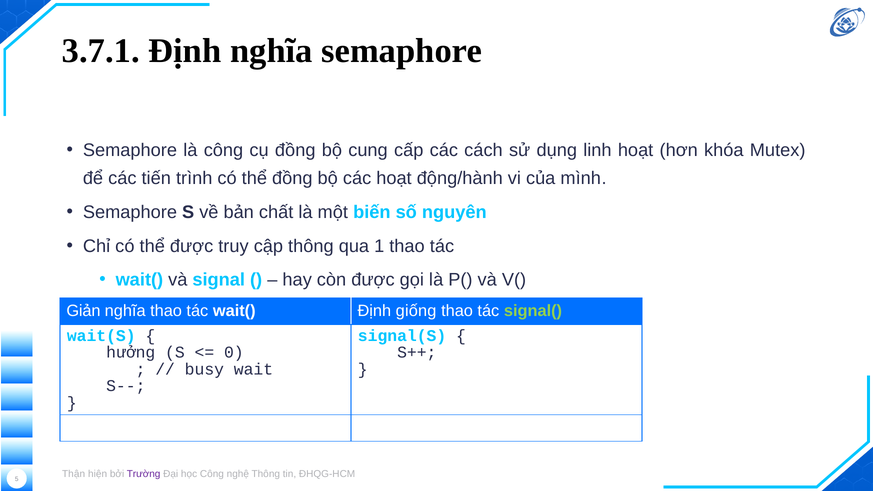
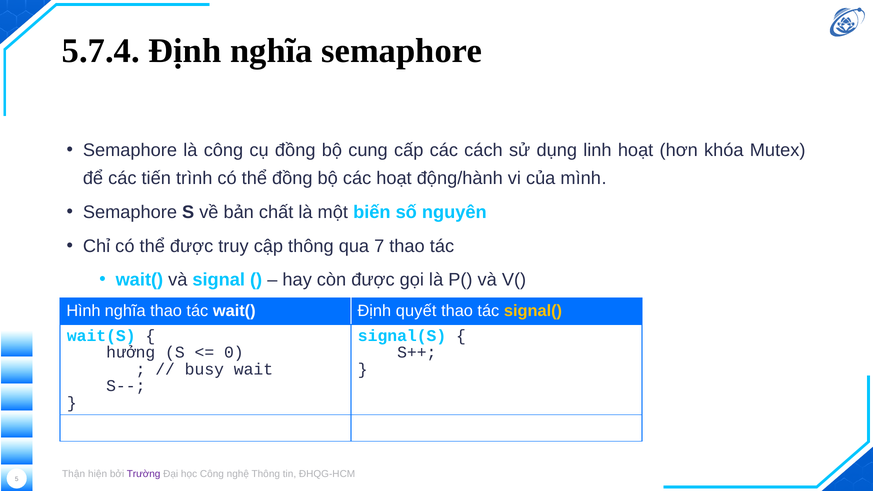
3.7.1: 3.7.1 -> 5.7.4
1: 1 -> 7
Giản: Giản -> Hình
giống: giống -> quyết
signal( colour: light green -> yellow
